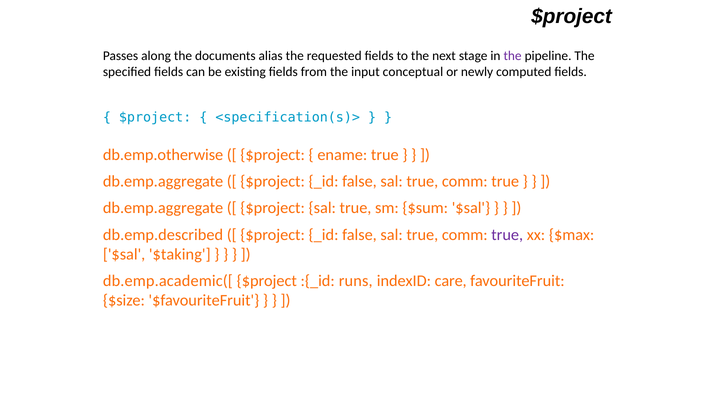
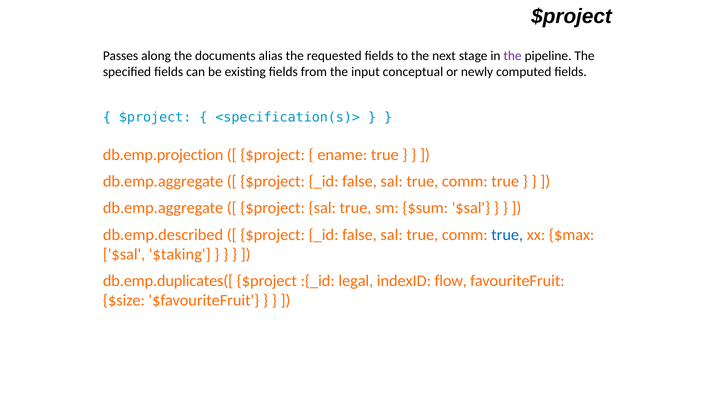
db.emp.otherwise: db.emp.otherwise -> db.emp.projection
true at (507, 235) colour: purple -> blue
db.emp.academic([: db.emp.academic([ -> db.emp.duplicates([
runs: runs -> legal
care: care -> flow
